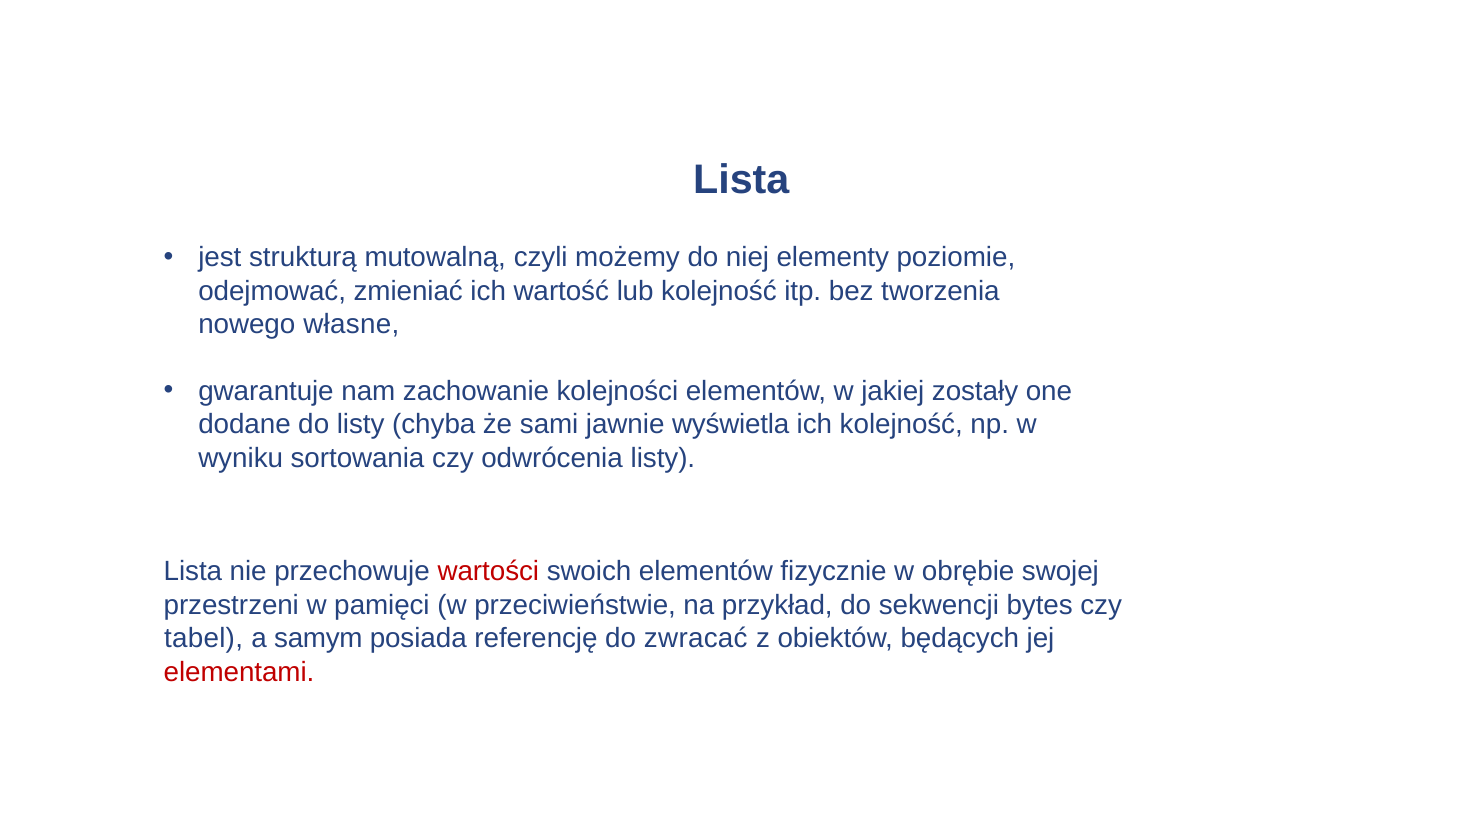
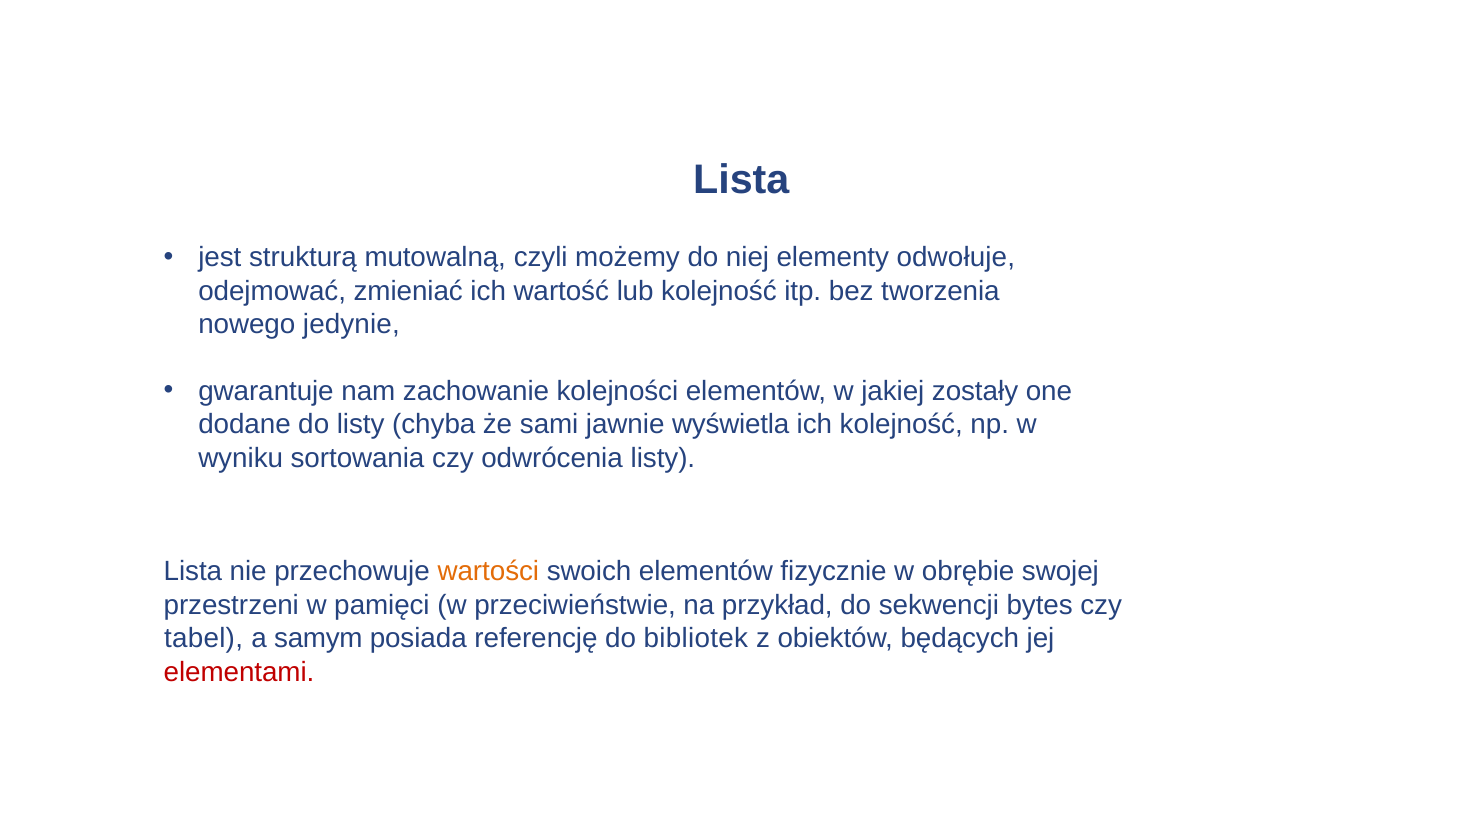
poziomie: poziomie -> odwołuje
własne: własne -> jedynie
wartości colour: red -> orange
zwracać: zwracać -> bibliotek
